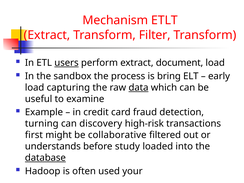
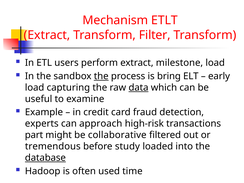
users underline: present -> none
document: document -> milestone
the at (101, 76) underline: none -> present
turning: turning -> experts
discovery: discovery -> approach
first: first -> part
understands: understands -> tremendous
your: your -> time
